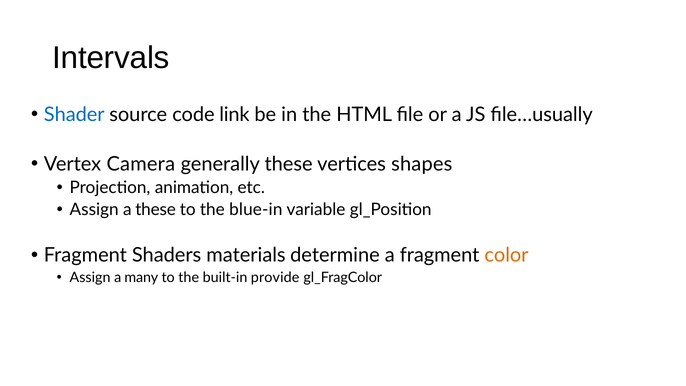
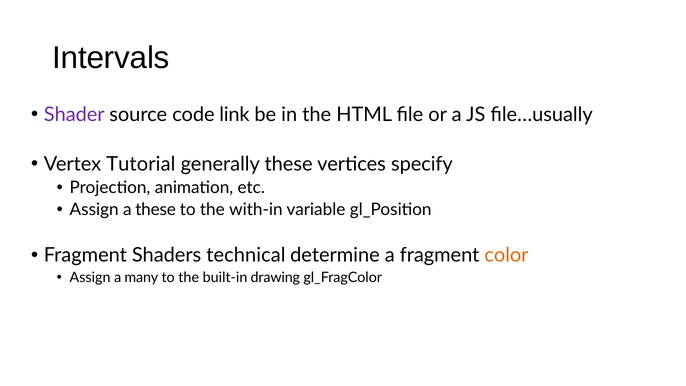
Shader colour: blue -> purple
Camera: Camera -> Tutorial
shapes: shapes -> specify
blue-in: blue-in -> with-in
materials: materials -> technical
provide: provide -> drawing
